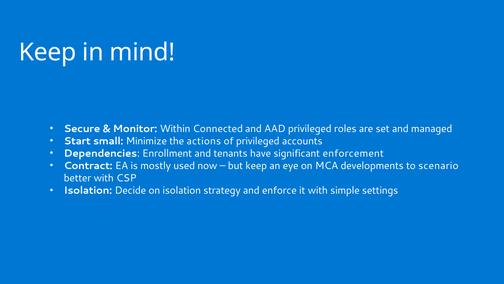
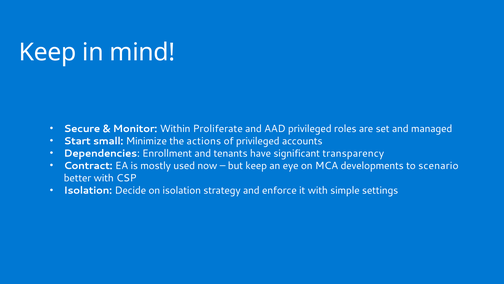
Connected: Connected -> Proliferate
enforcement: enforcement -> transparency
